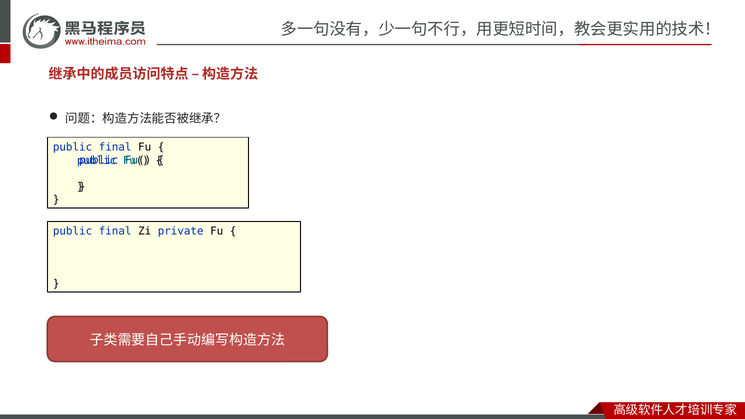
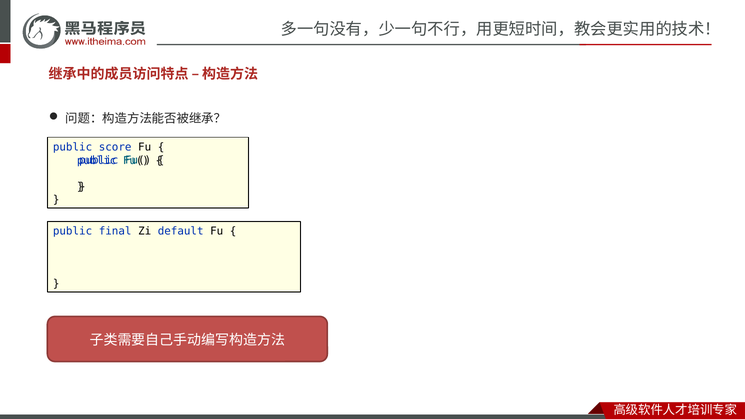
final at (115, 147): final -> score
private: private -> default
